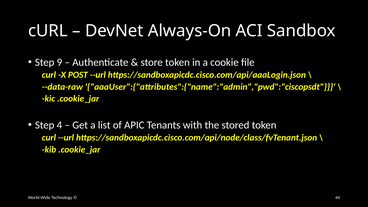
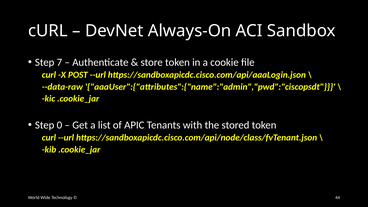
9: 9 -> 7
4: 4 -> 0
